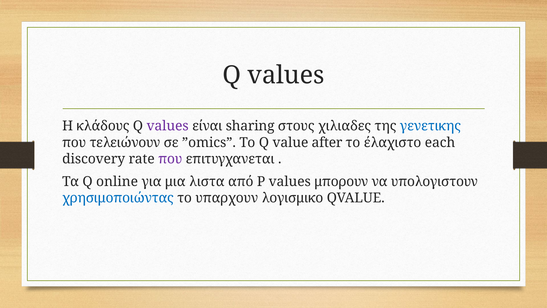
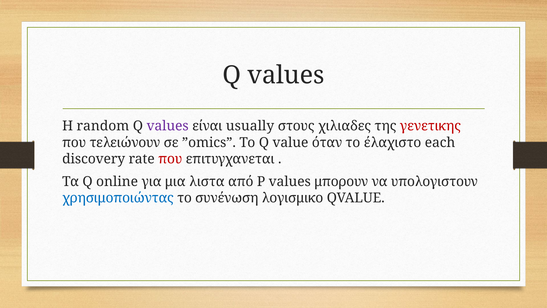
κλάδους: κλάδους -> random
sharing: sharing -> usually
γενετικης colour: blue -> red
after: after -> όταν
που at (170, 159) colour: purple -> red
υπαρχουν: υπαρχουν -> συνένωση
